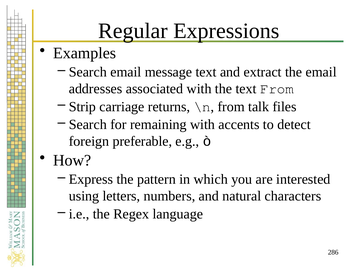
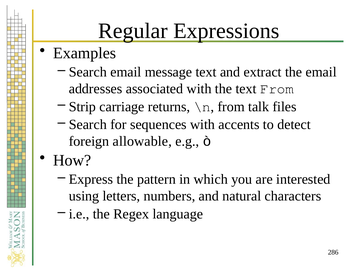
remaining: remaining -> sequences
preferable: preferable -> allowable
